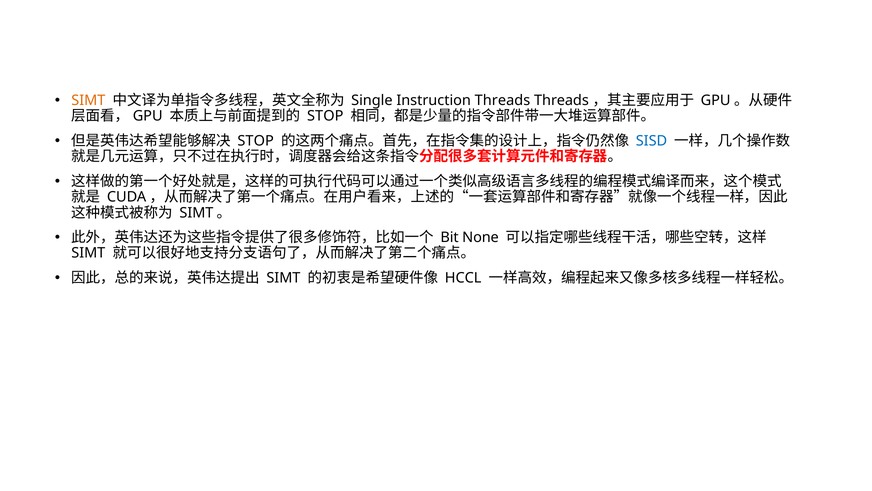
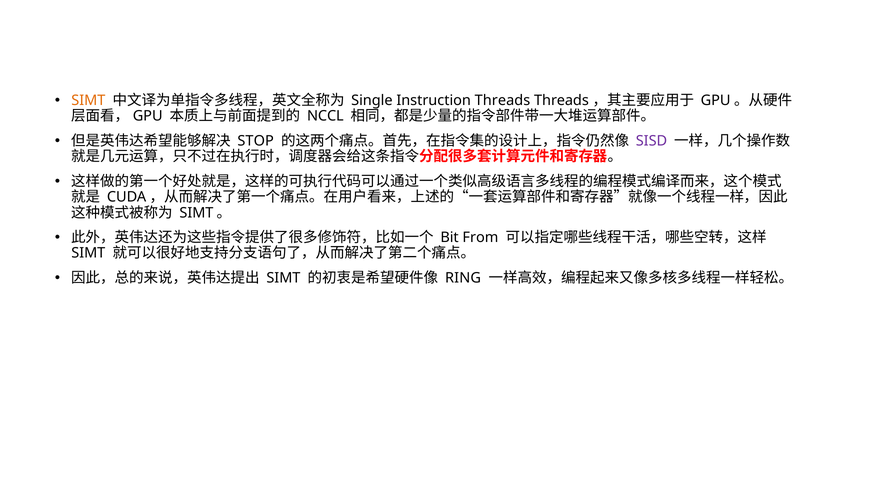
STOP at (325, 116): STOP -> NCCL
SISD colour: blue -> purple
None: None -> From
HCCL: HCCL -> RING
